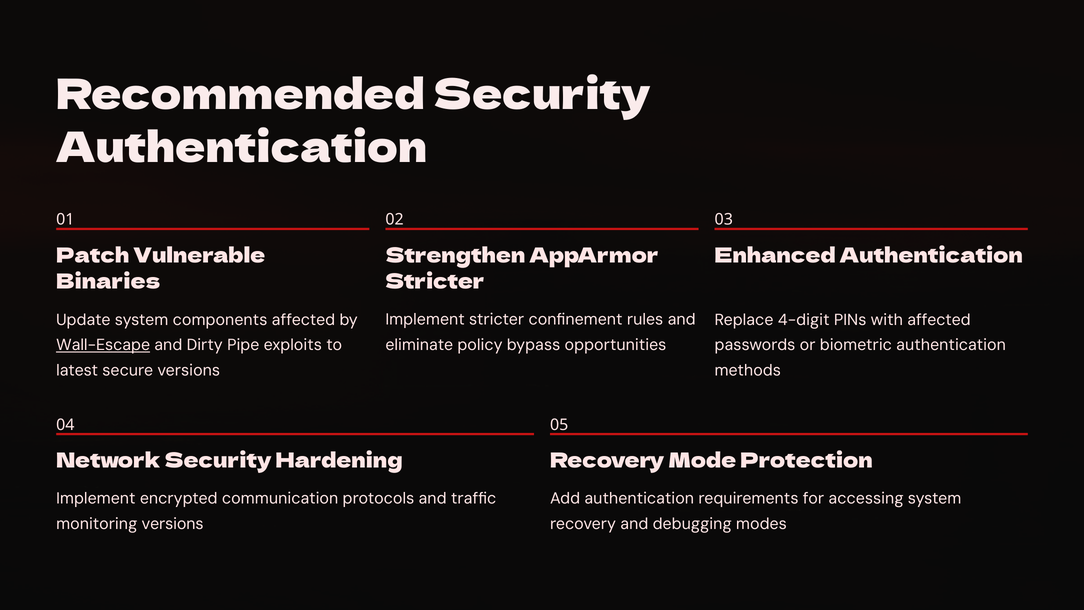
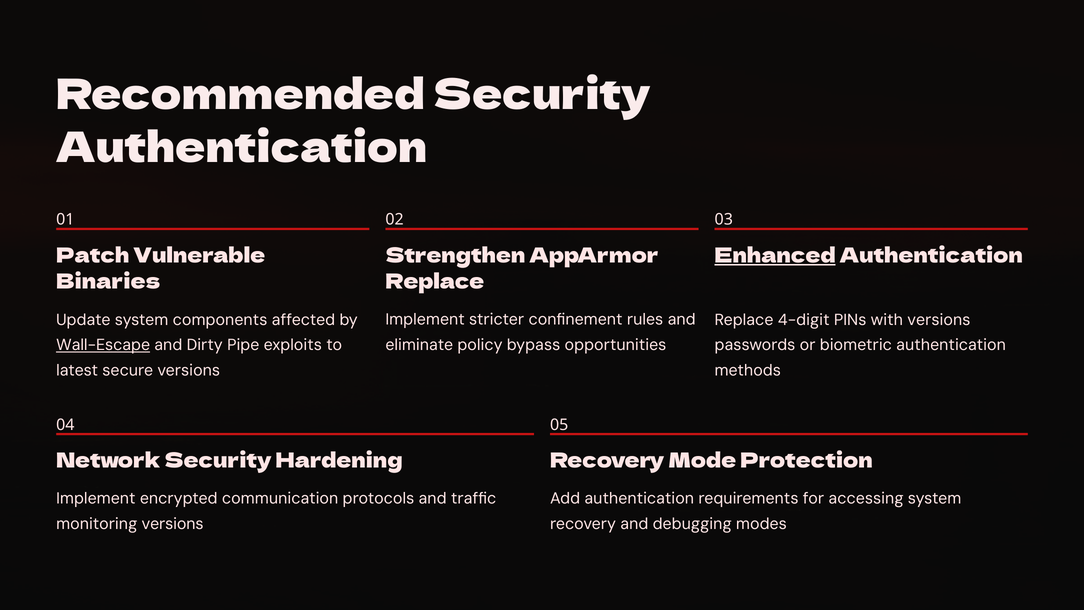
Enhanced underline: none -> present
Stricter at (435, 282): Stricter -> Replace
with affected: affected -> versions
